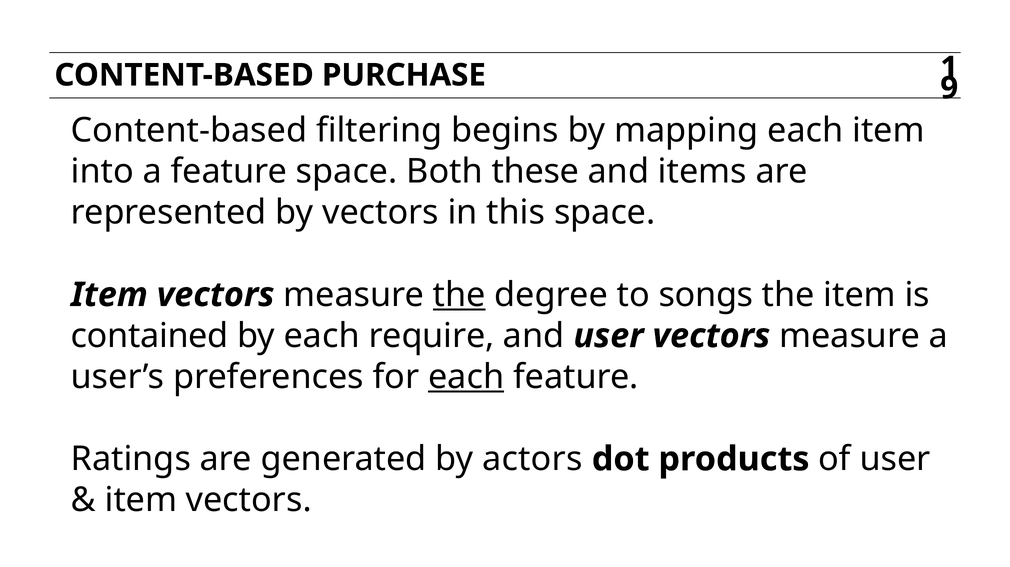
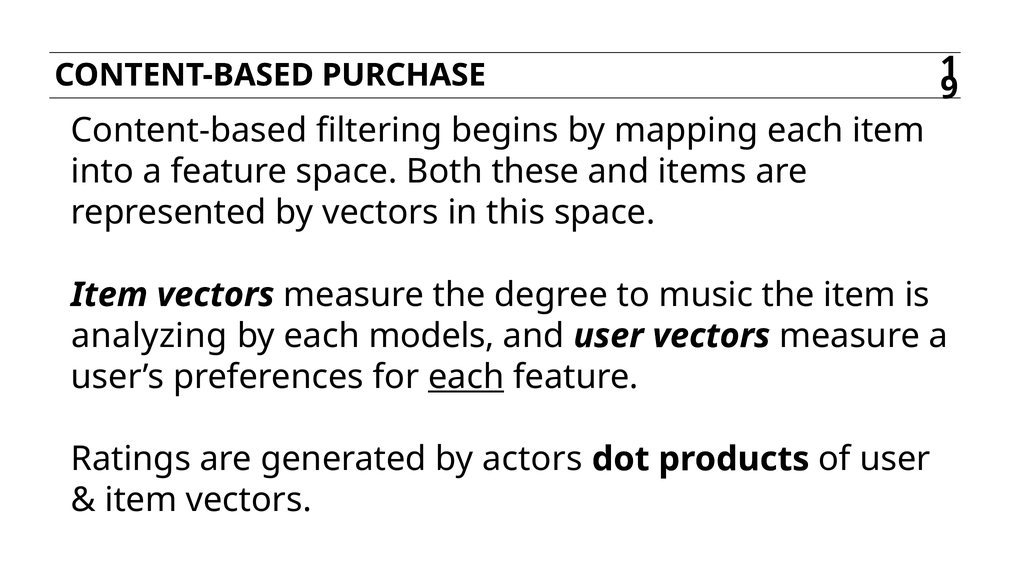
the at (459, 295) underline: present -> none
songs: songs -> music
contained: contained -> analyzing
require: require -> models
